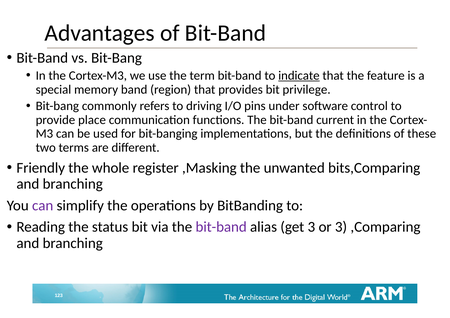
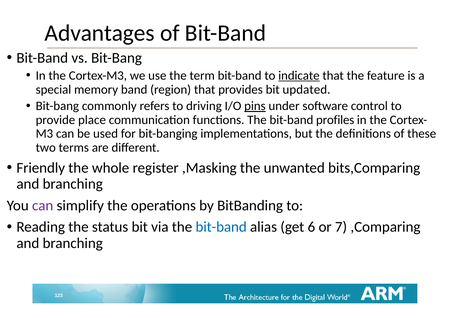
privilege: privilege -> updated
pins underline: none -> present
current: current -> profiles
bit-band at (221, 227) colour: purple -> blue
get 3: 3 -> 6
or 3: 3 -> 7
